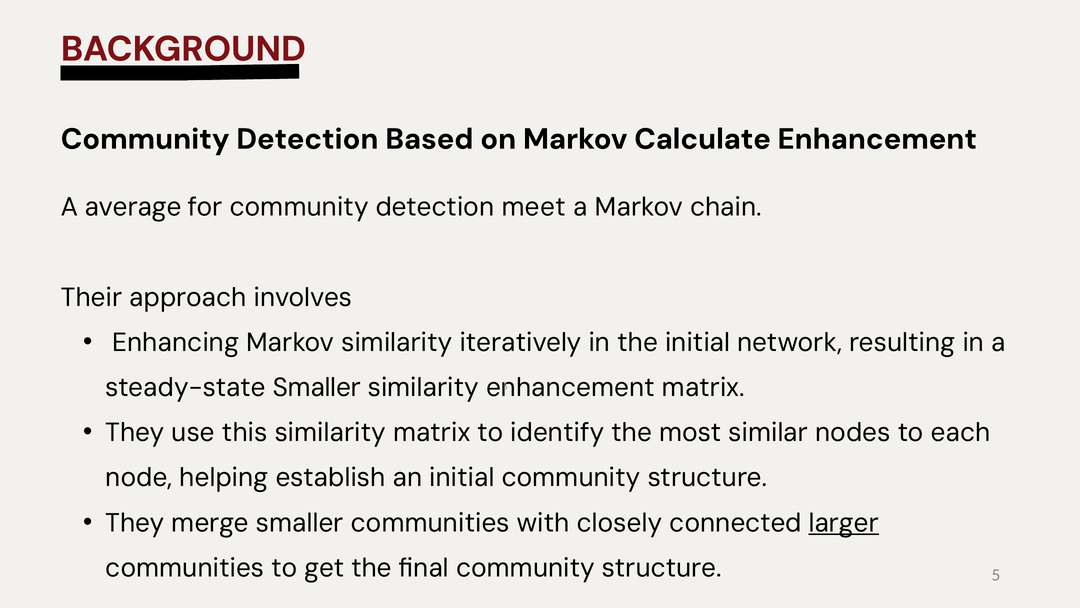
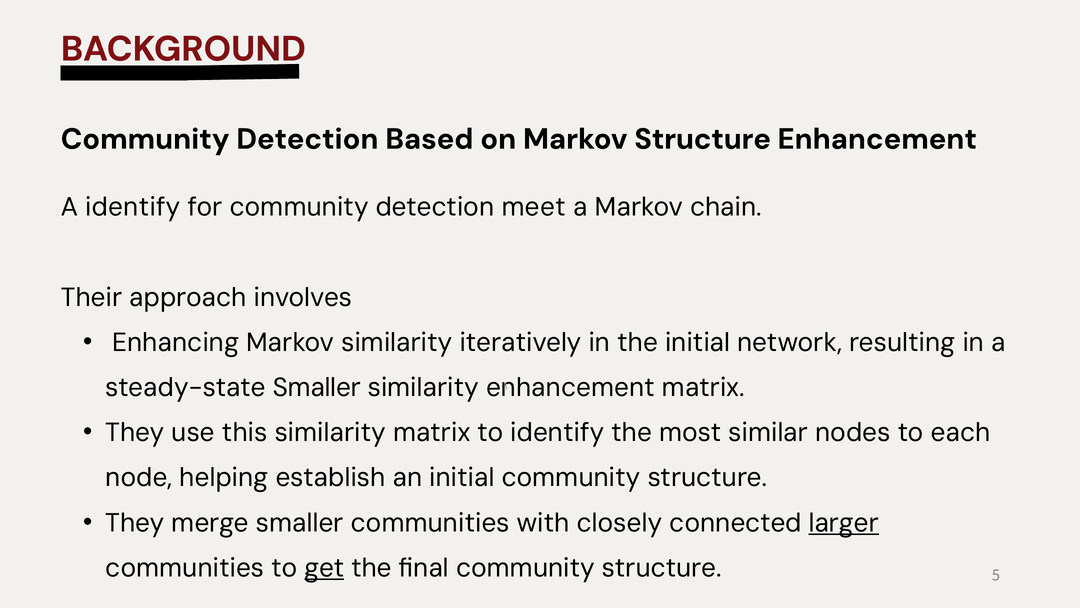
Markov Calculate: Calculate -> Structure
A average: average -> identify
get underline: none -> present
